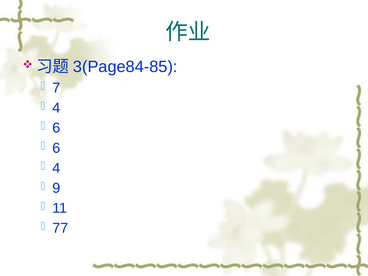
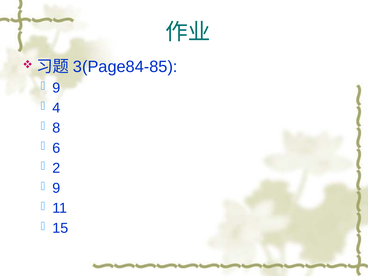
7 at (56, 88): 7 -> 9
6 at (56, 128): 6 -> 8
4 at (56, 168): 4 -> 2
77: 77 -> 15
